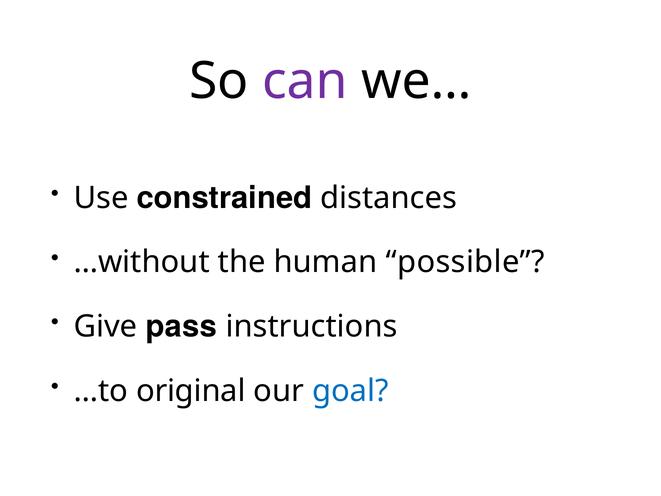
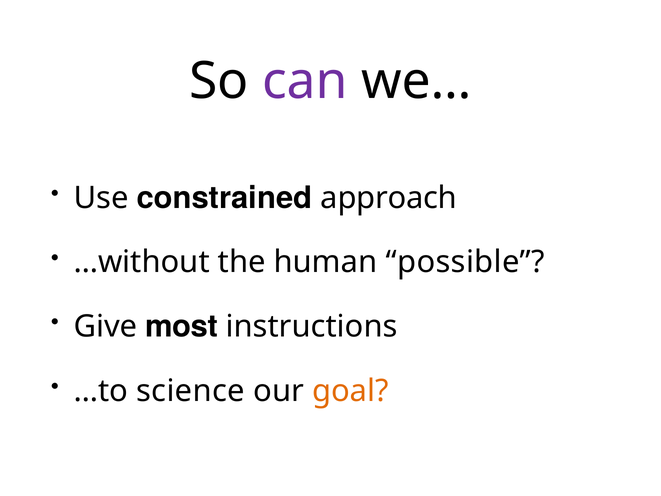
distances: distances -> approach
pass: pass -> most
original: original -> science
goal colour: blue -> orange
